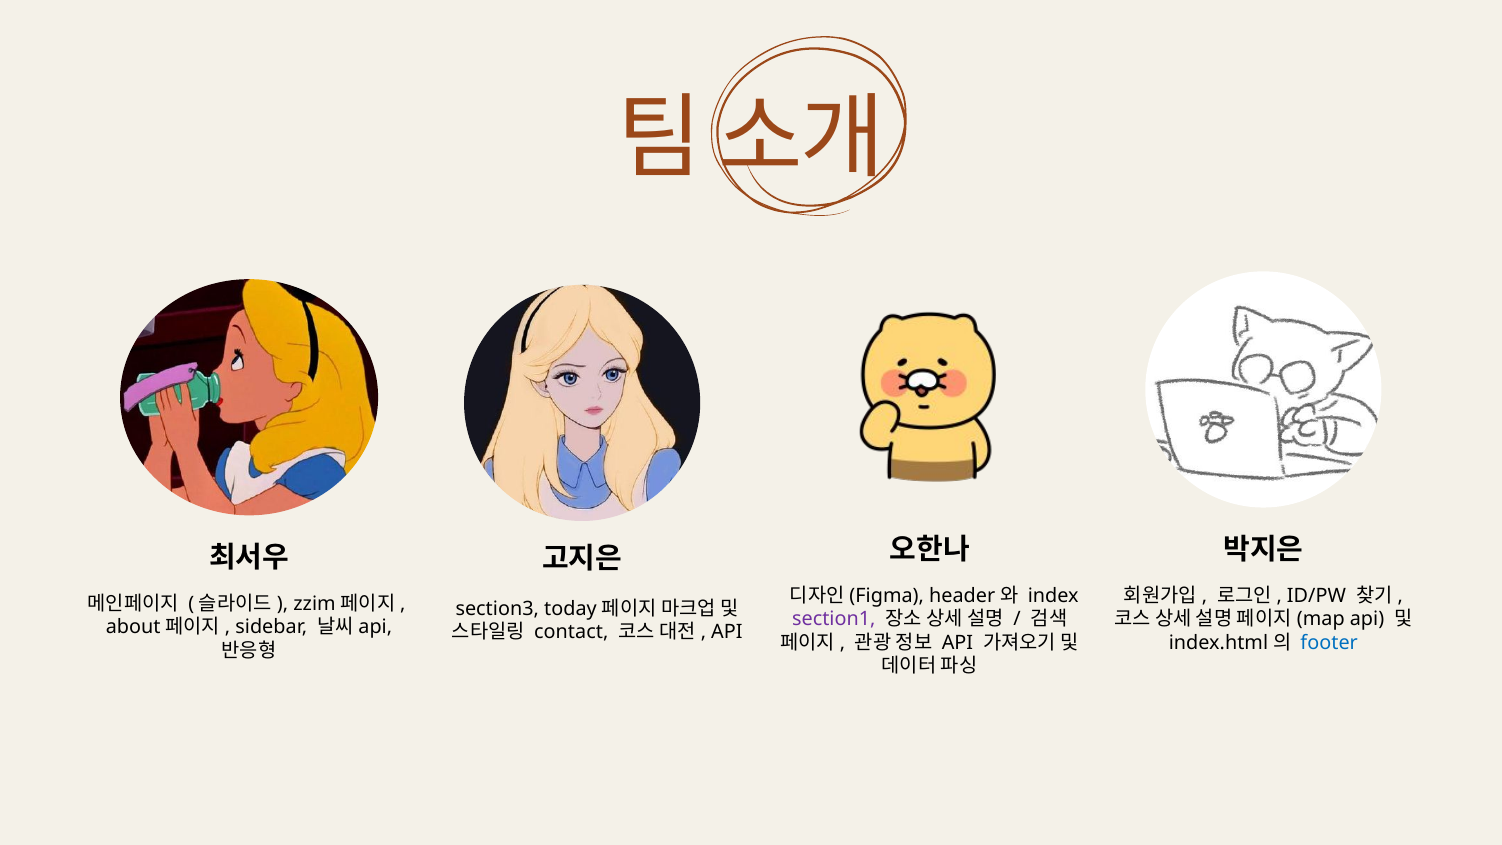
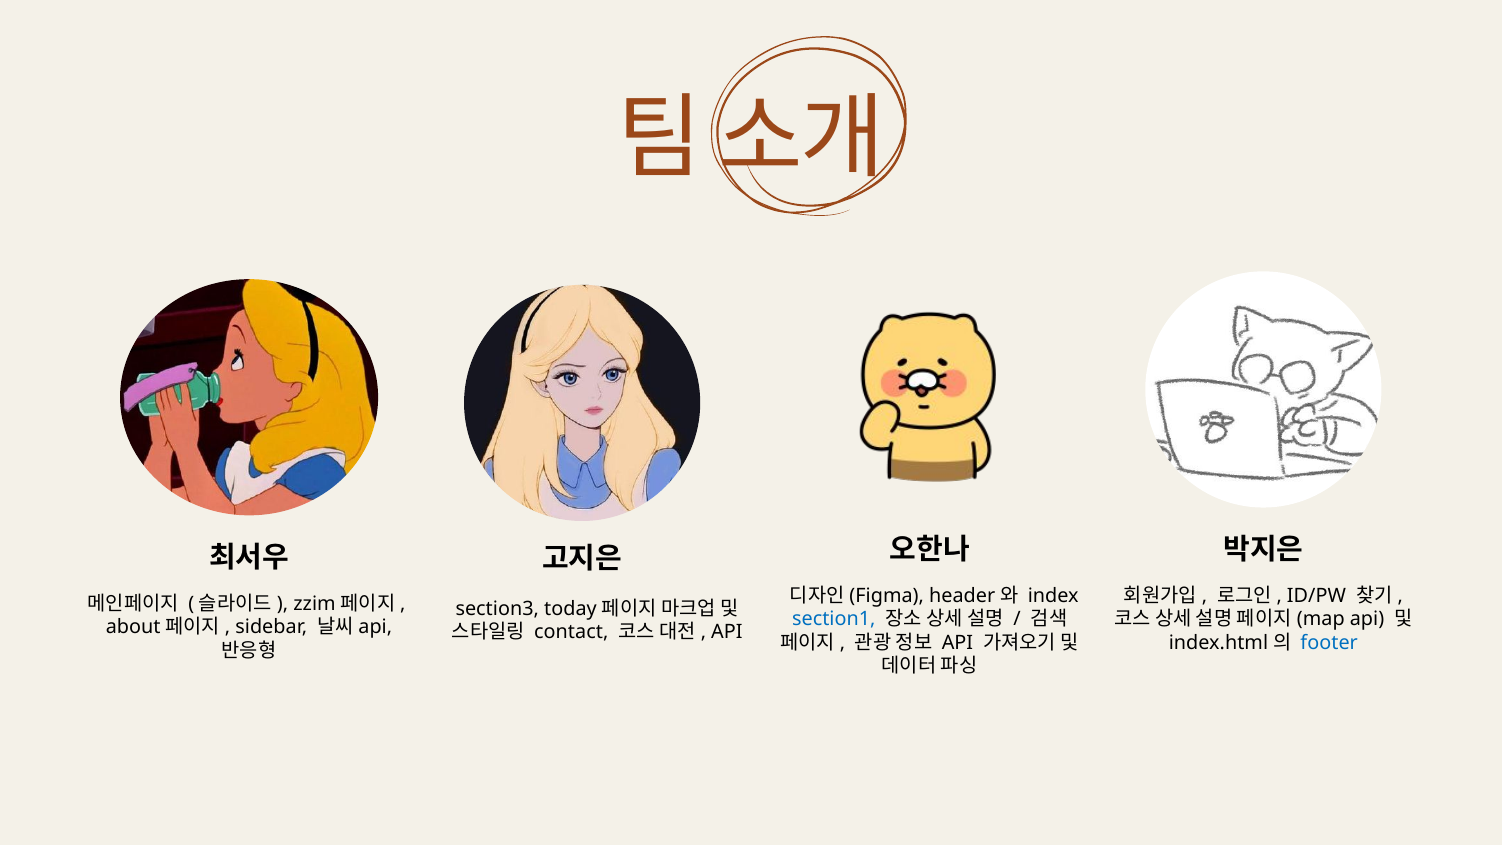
section1 colour: purple -> blue
